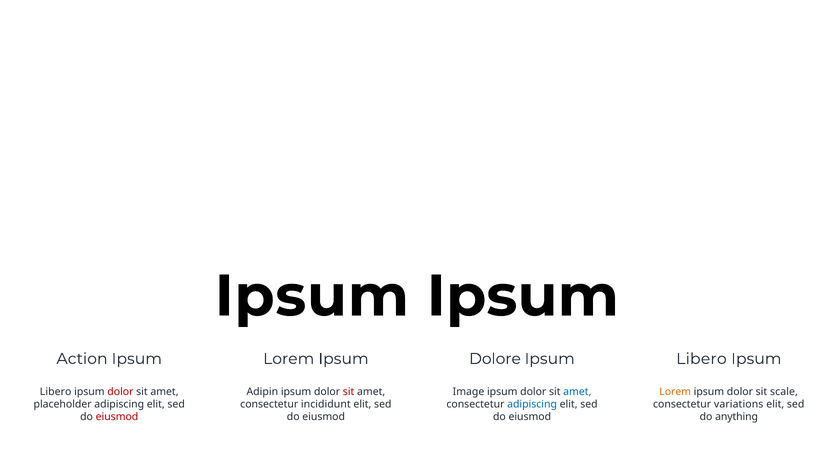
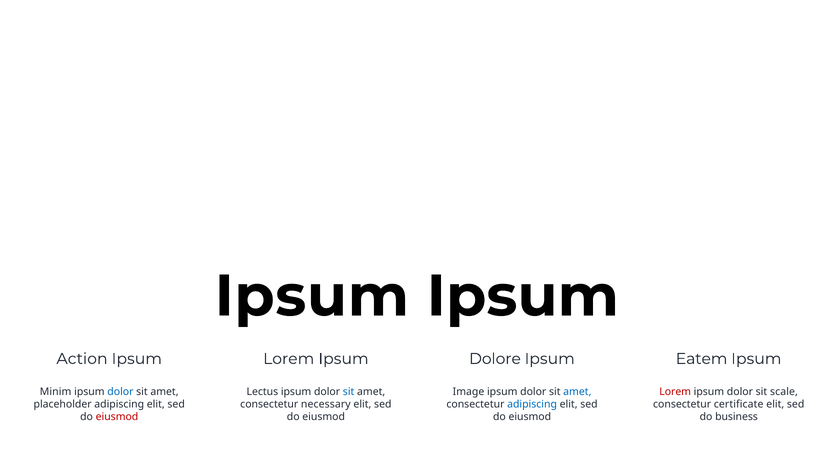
Libero at (701, 359): Libero -> Eatem
Libero at (56, 392): Libero -> Minim
dolor at (120, 392) colour: red -> blue
Adipin: Adipin -> Lectus
sit at (349, 392) colour: red -> blue
Lorem at (675, 392) colour: orange -> red
incididunt: incididunt -> necessary
variations: variations -> certificate
anything: anything -> business
